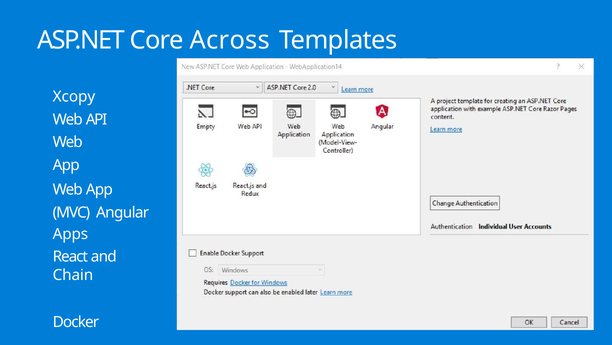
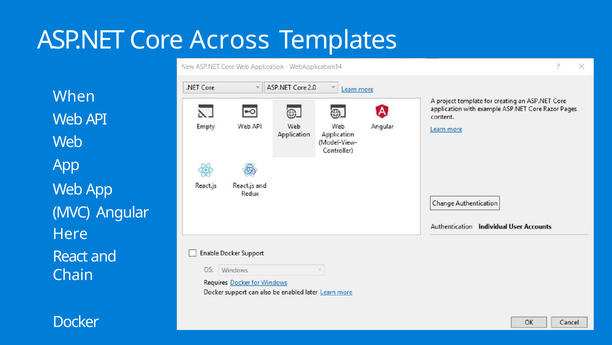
Xcopy: Xcopy -> When
Apps: Apps -> Here
